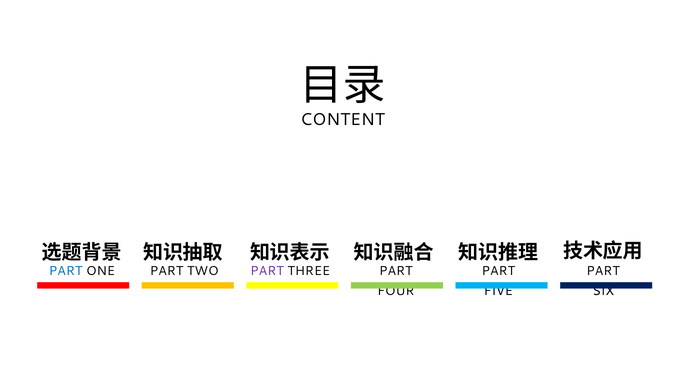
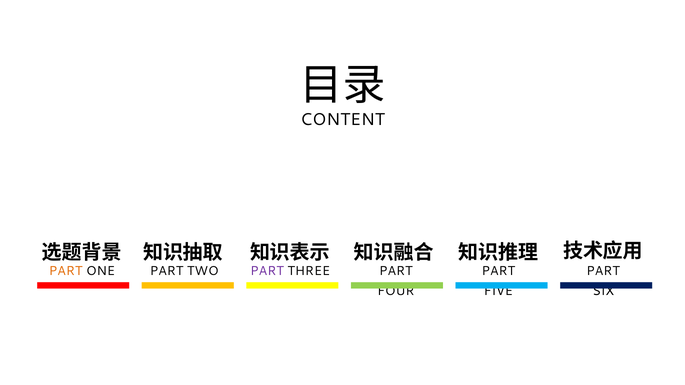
PART at (66, 271) colour: blue -> orange
